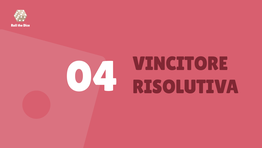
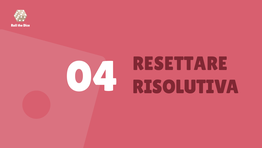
VINCITORE: VINCITORE -> RESETTARE
